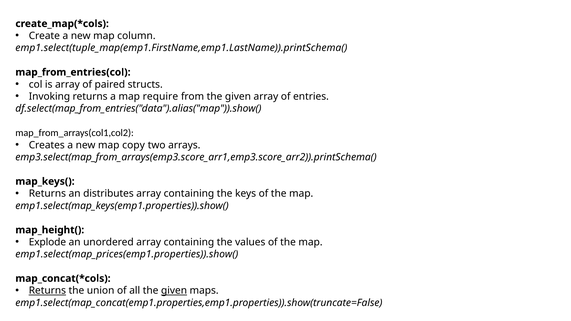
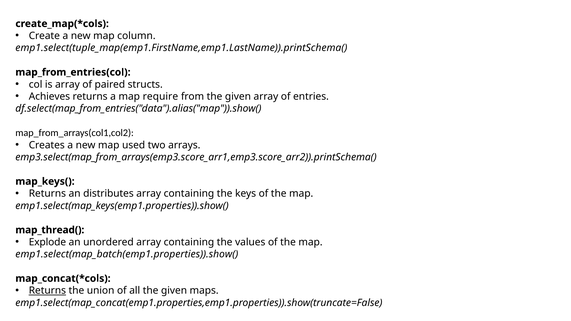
Invoking: Invoking -> Achieves
copy: copy -> used
map_height(: map_height( -> map_thread(
emp1.select(map_prices(emp1.properties)).show(: emp1.select(map_prices(emp1.properties)).show( -> emp1.select(map_batch(emp1.properties)).show(
given at (174, 291) underline: present -> none
